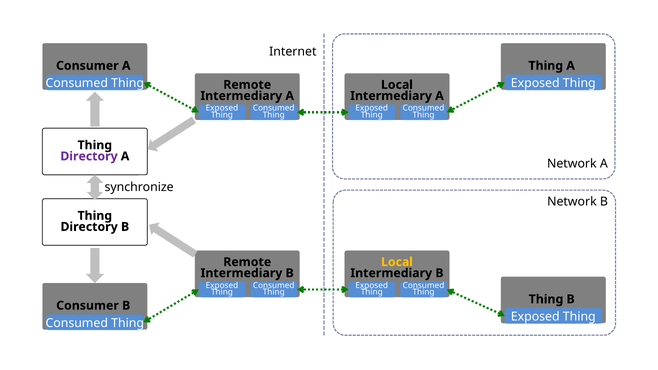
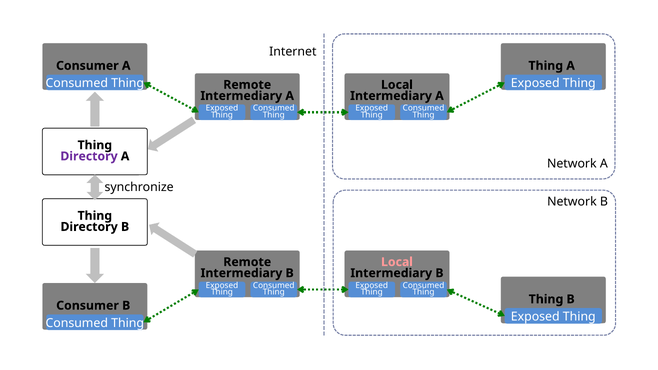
Local at (397, 262) colour: yellow -> pink
